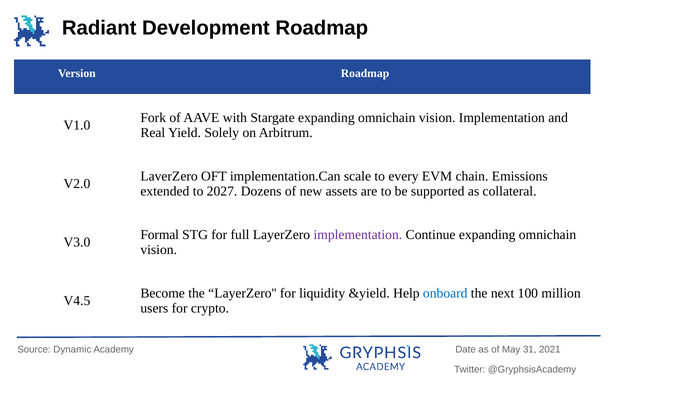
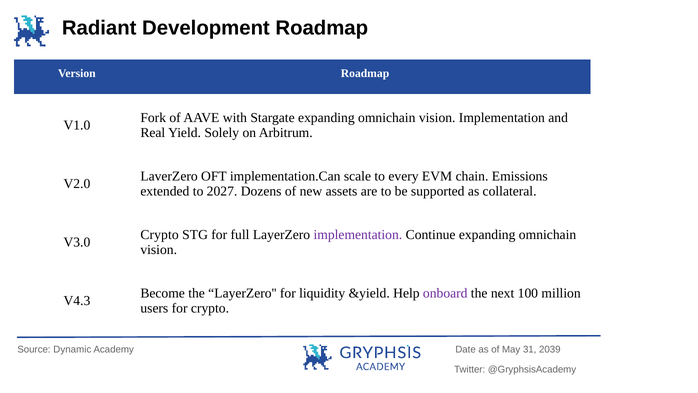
Formal at (160, 234): Formal -> Crypto
onboard colour: blue -> purple
V4.5: V4.5 -> V4.3
2021: 2021 -> 2039
